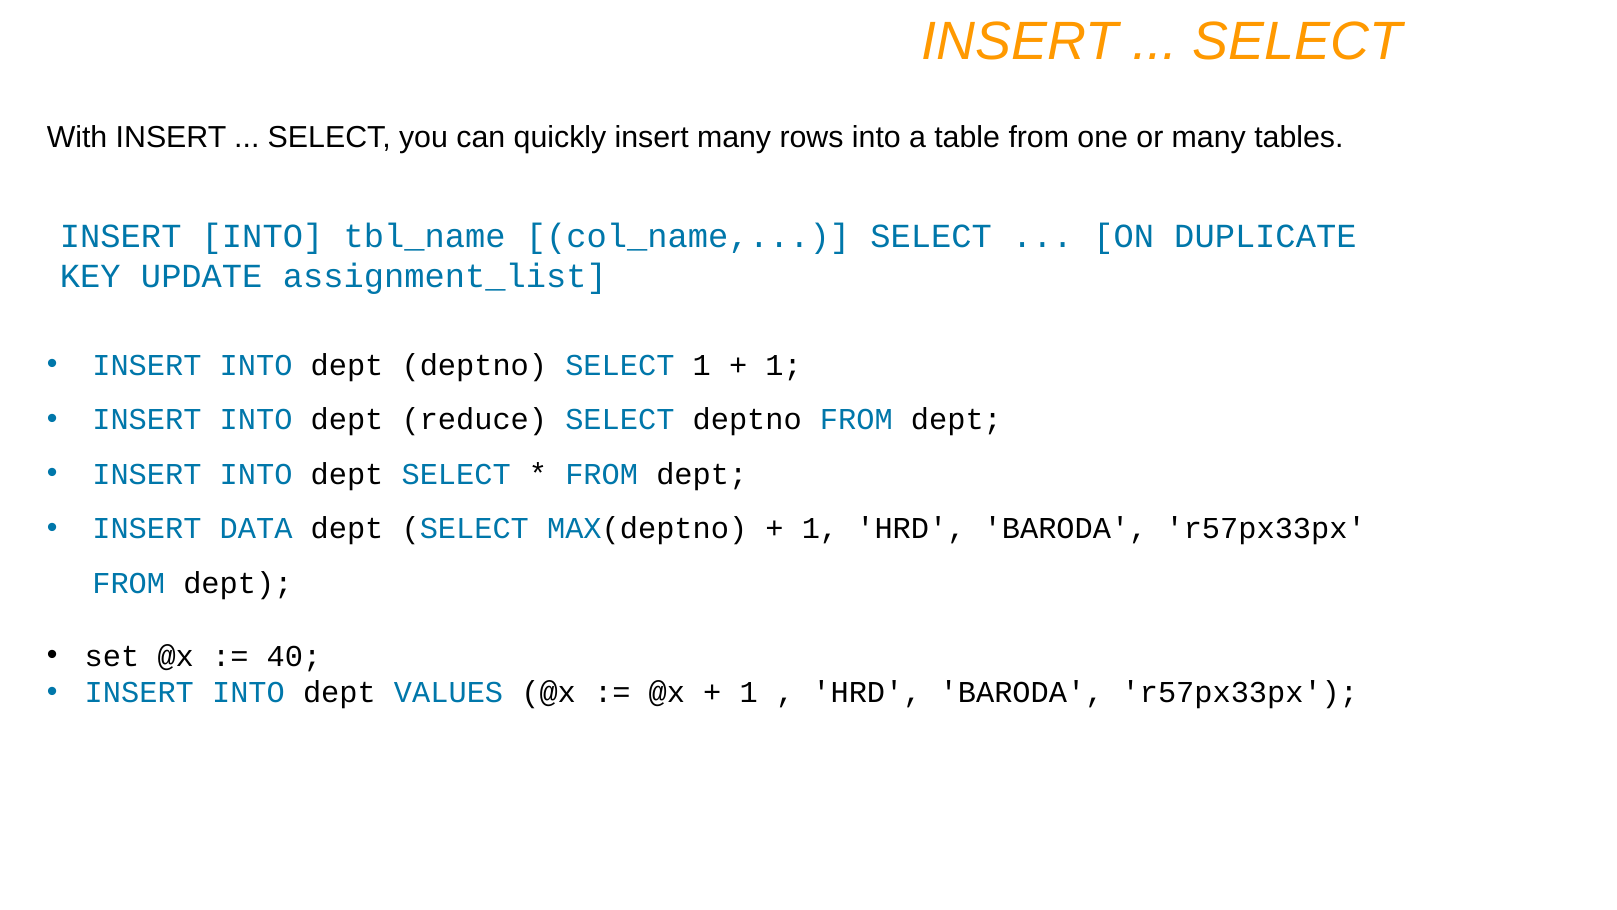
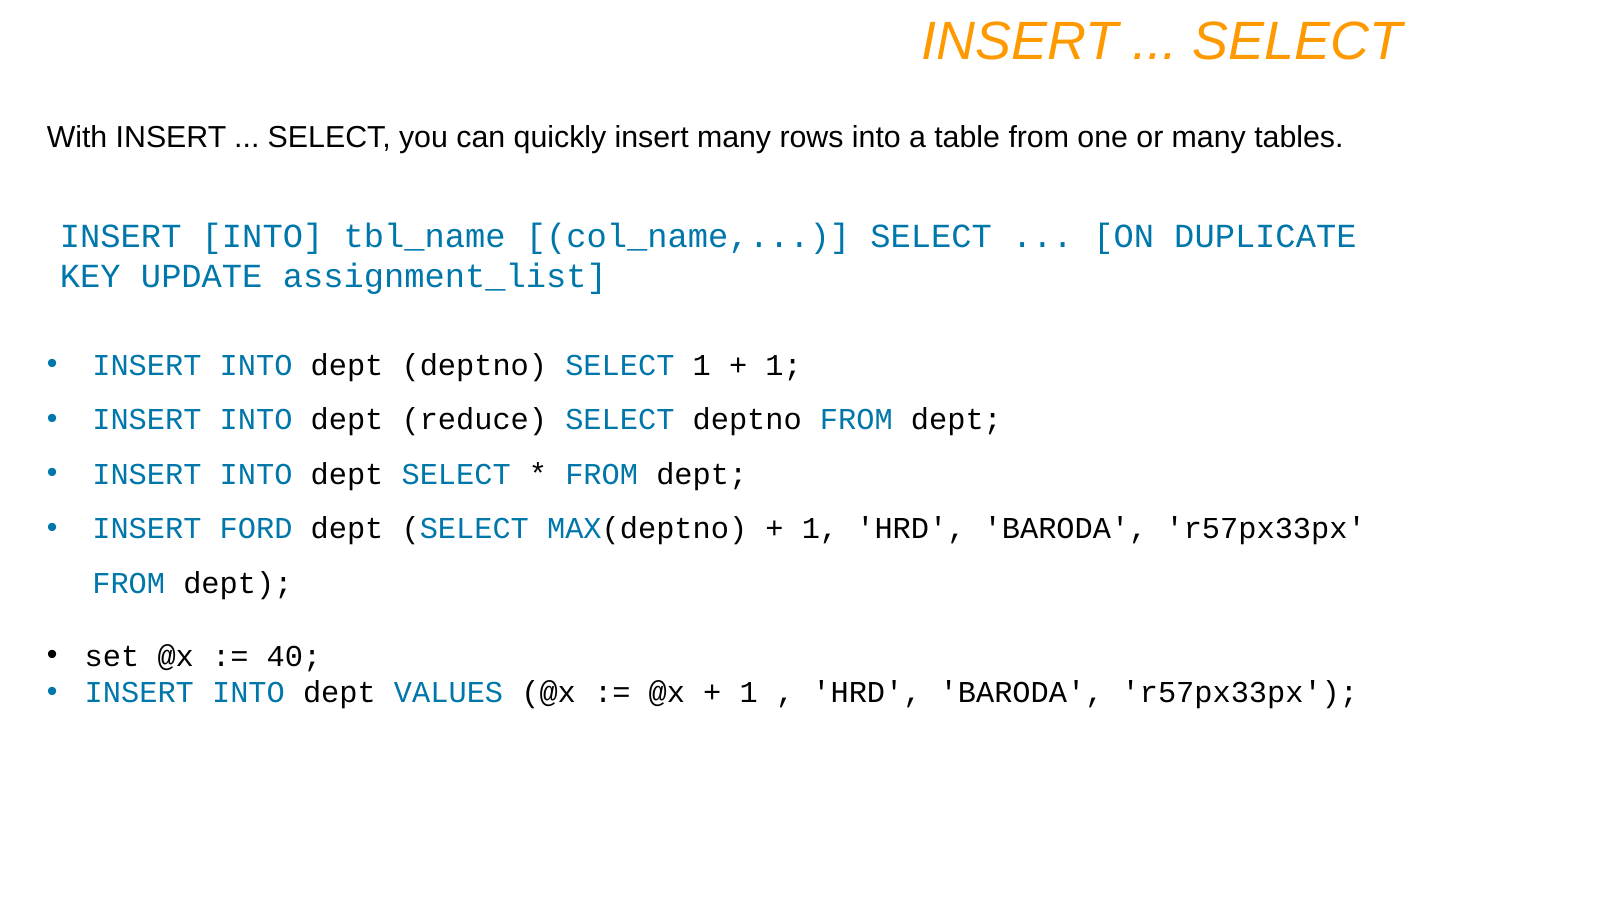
DATA: DATA -> FORD
